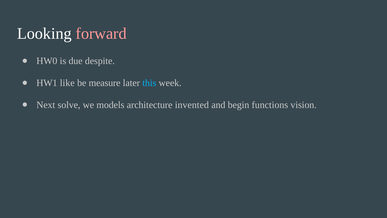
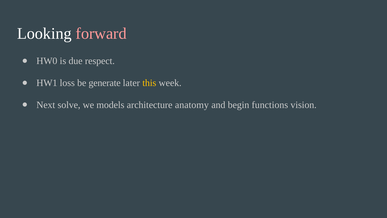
despite: despite -> respect
like: like -> loss
measure: measure -> generate
this colour: light blue -> yellow
invented: invented -> anatomy
